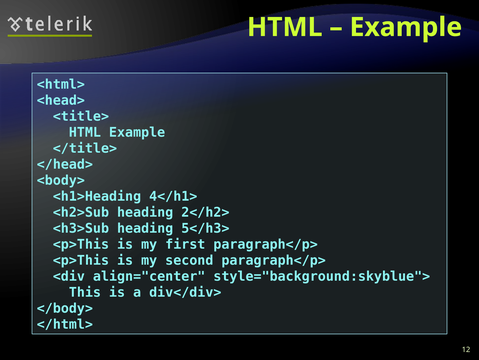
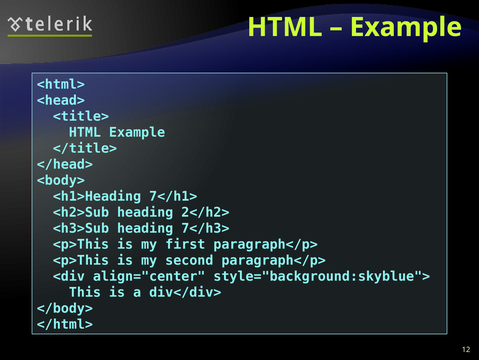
4</h1>: 4</h1> -> 7</h1>
5</h3>: 5</h3> -> 7</h3>
